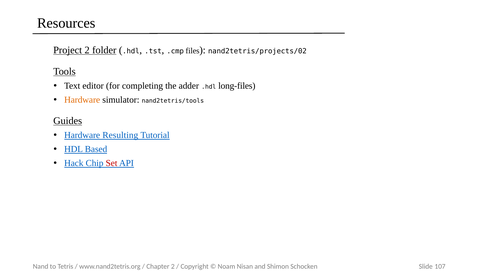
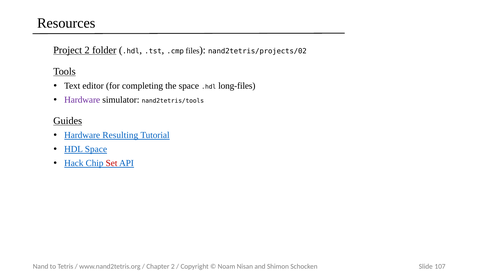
the adder: adder -> space
Hardware at (82, 100) colour: orange -> purple
HDL Based: Based -> Space
